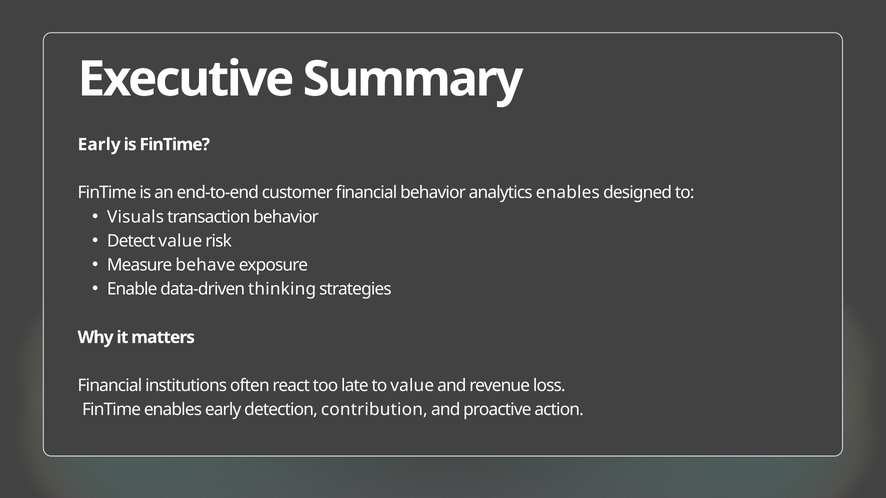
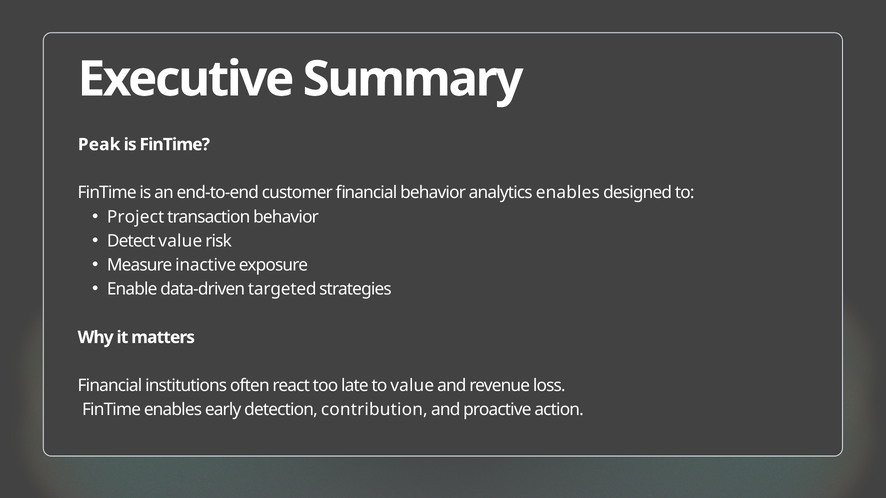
Early at (99, 145): Early -> Peak
Visuals: Visuals -> Project
behave: behave -> inactive
thinking: thinking -> targeted
